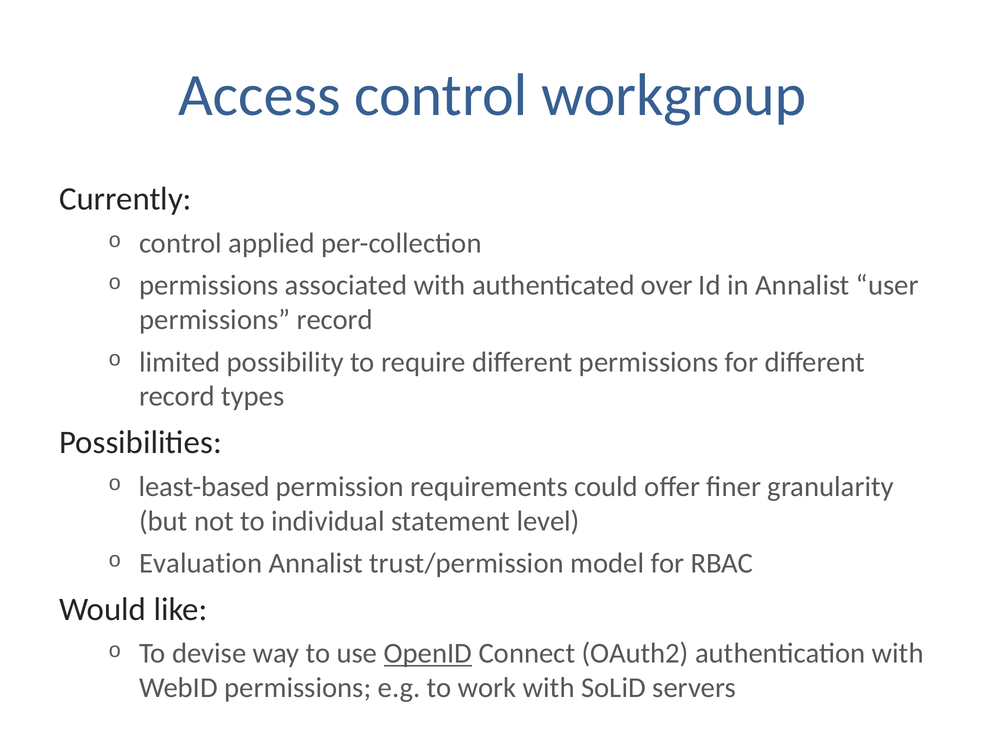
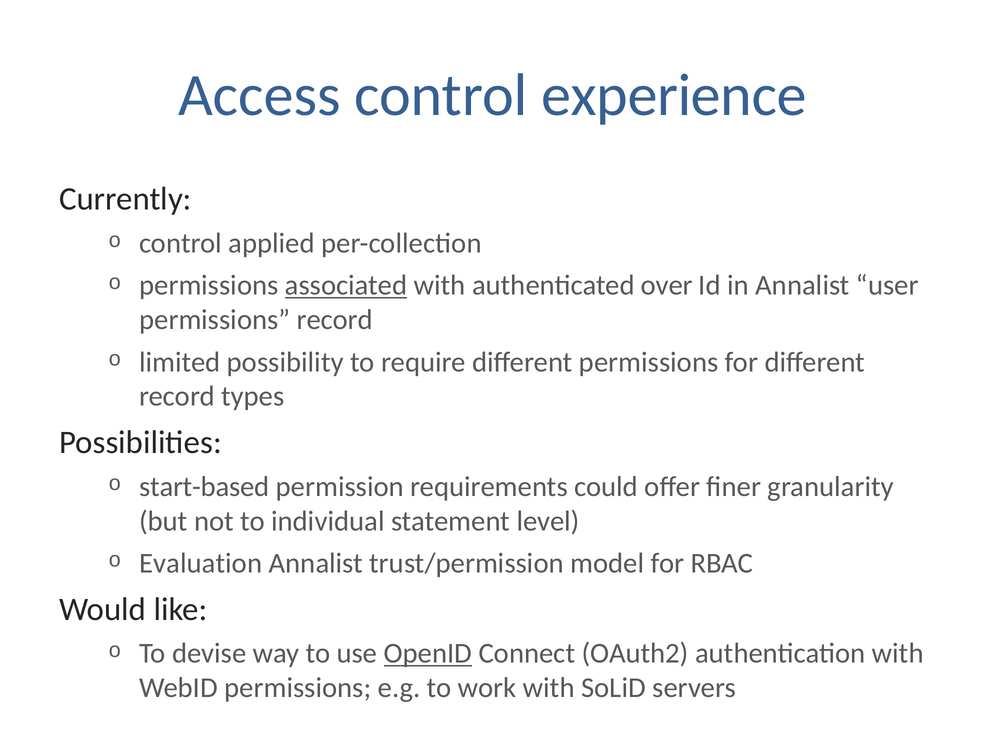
workgroup: workgroup -> experience
associated underline: none -> present
least-based: least-based -> start-based
